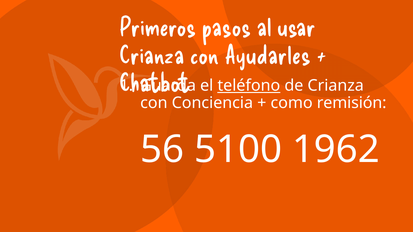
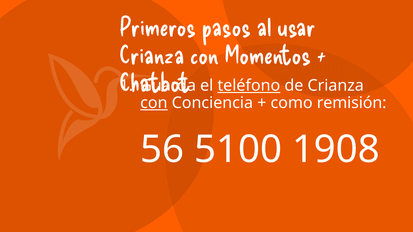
Ayudarles: Ayudarles -> Momentos
con at (154, 103) underline: none -> present
1962: 1962 -> 1908
